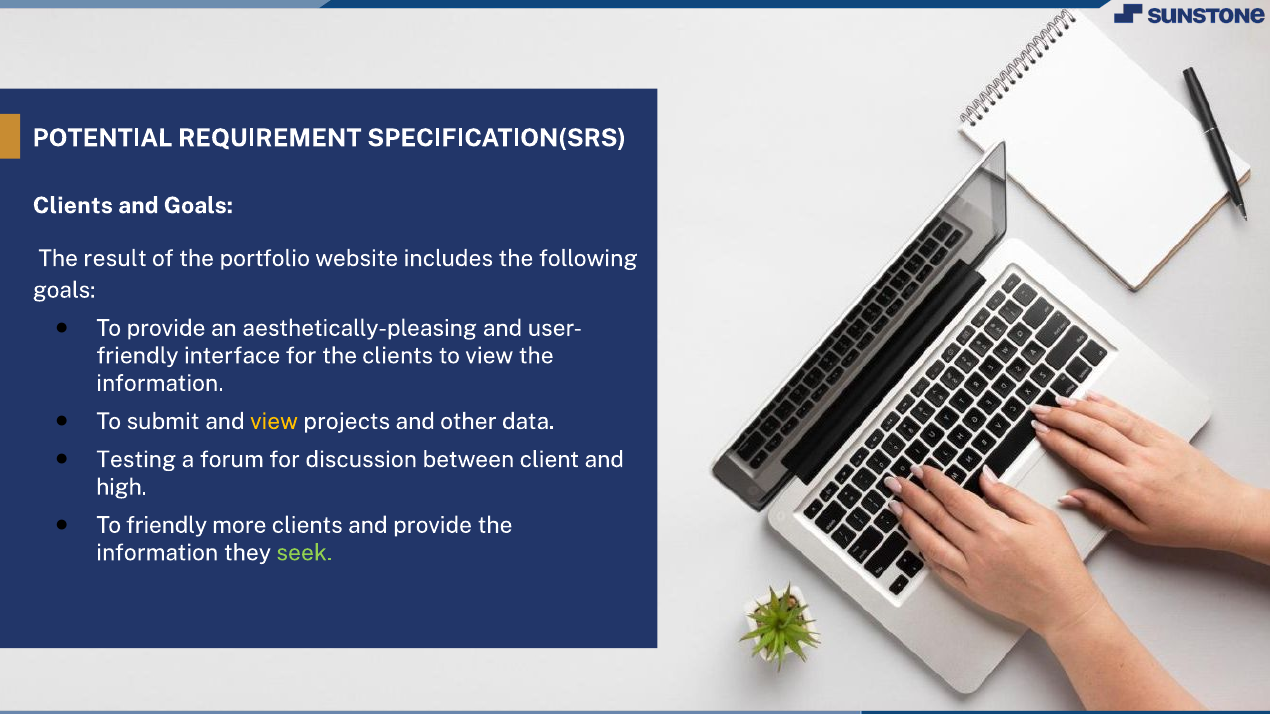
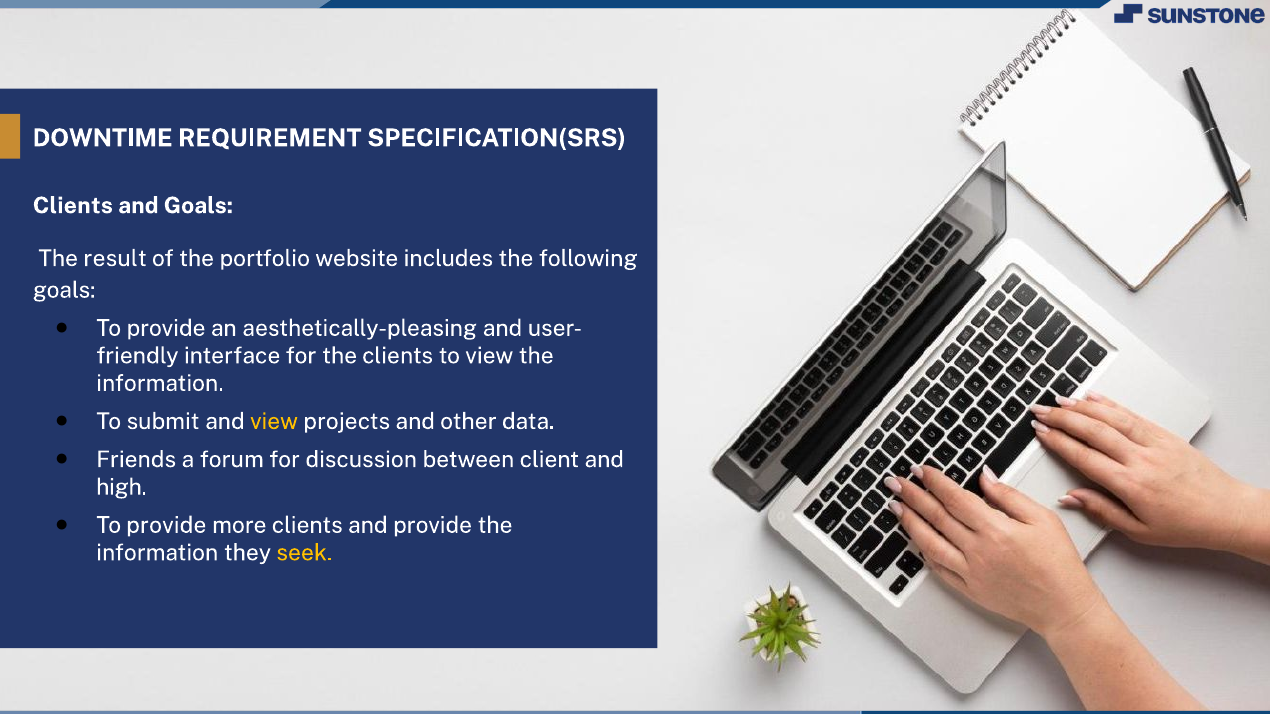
POTENTIAL: POTENTIAL -> DOWNTIME
Testing: Testing -> Friends
friendly at (166, 525): friendly -> provide
seek colour: light green -> yellow
